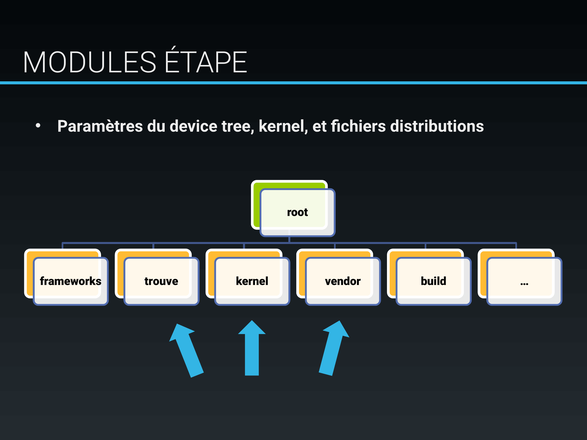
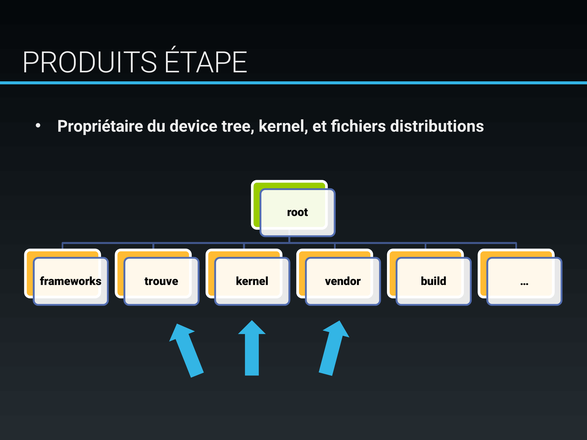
MODULES: MODULES -> PRODUITS
Paramètres: Paramètres -> Propriétaire
